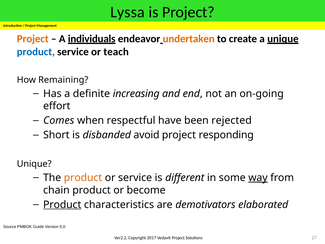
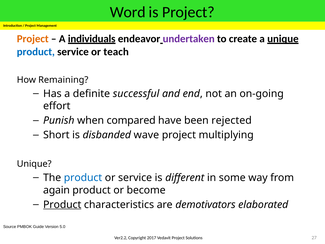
Lyssa: Lyssa -> Word
undertaken colour: orange -> purple
increasing: increasing -> successful
Comes: Comes -> Punish
respectful: respectful -> compared
avoid: avoid -> wave
responding: responding -> multiplying
product at (83, 177) colour: orange -> blue
way underline: present -> none
chain: chain -> again
